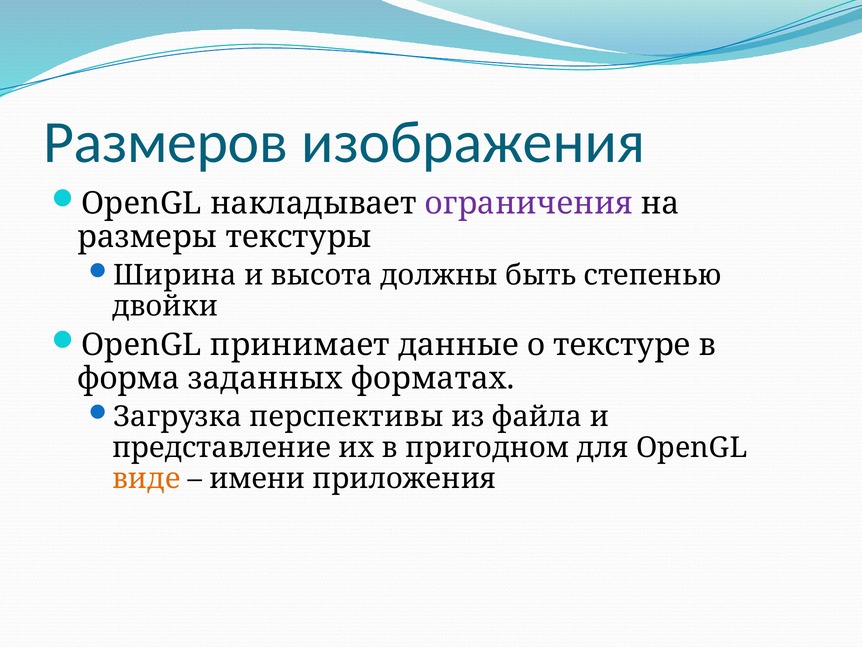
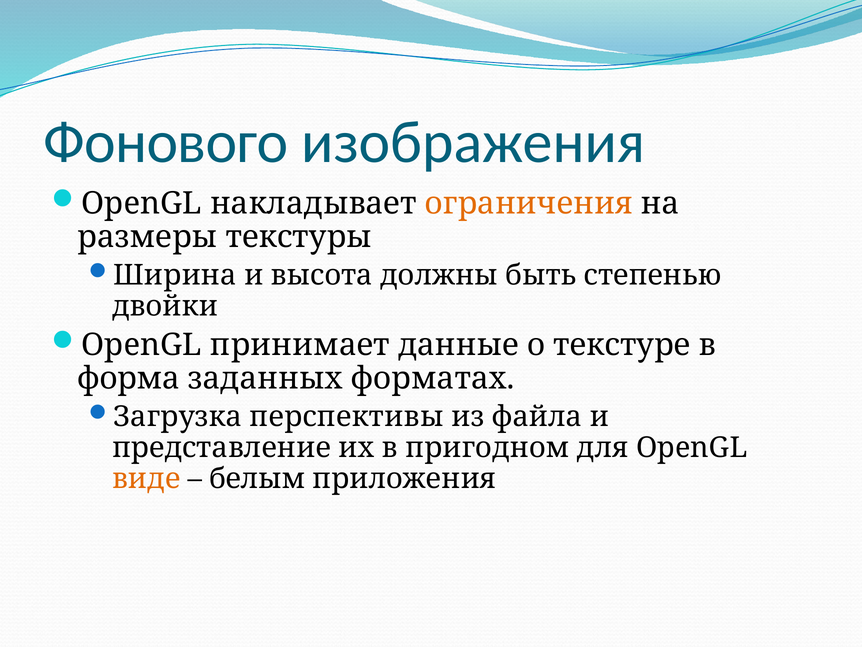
Размеров: Размеров -> Фонового
ограничения colour: purple -> orange
имени: имени -> белым
